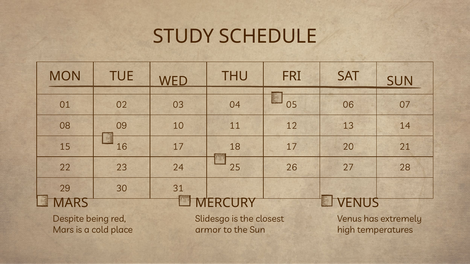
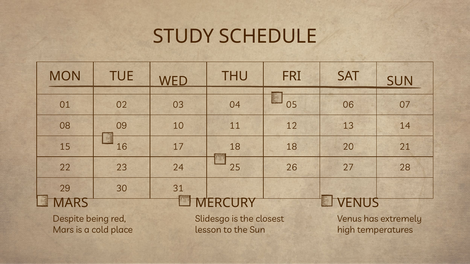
18 17: 17 -> 18
armor: armor -> lesson
